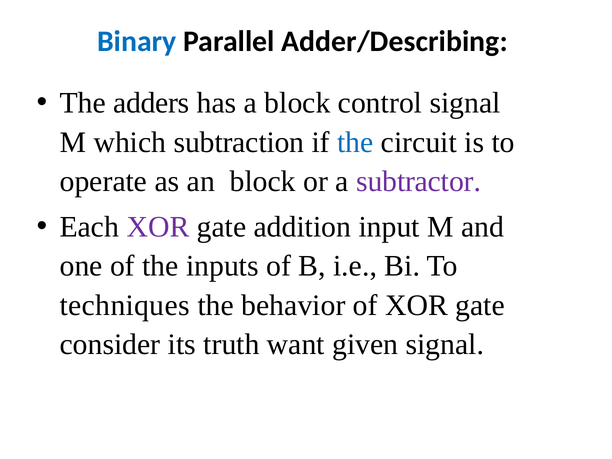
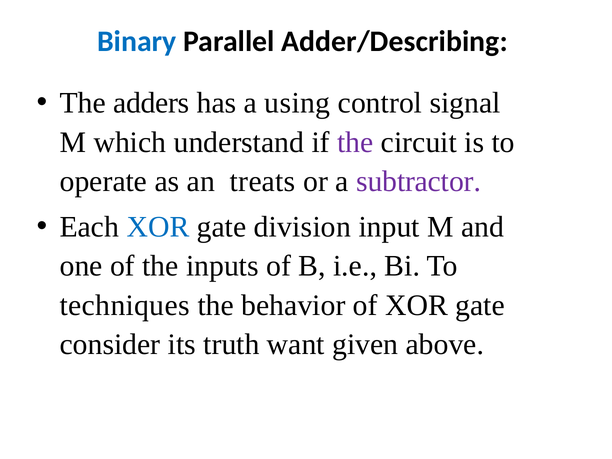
a block: block -> using
subtraction: subtraction -> understand
the at (355, 142) colour: blue -> purple
an block: block -> treats
XOR at (158, 227) colour: purple -> blue
addition: addition -> division
given signal: signal -> above
